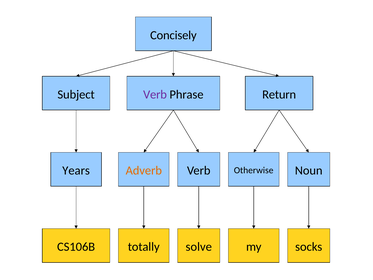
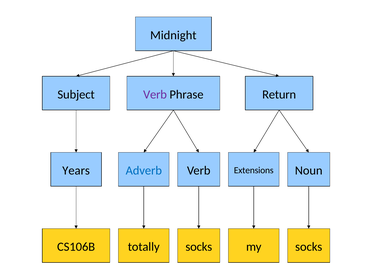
Concisely: Concisely -> Midnight
Adverb colour: orange -> blue
Otherwise: Otherwise -> Extensions
totally solve: solve -> socks
